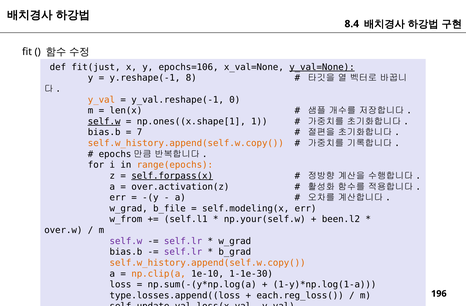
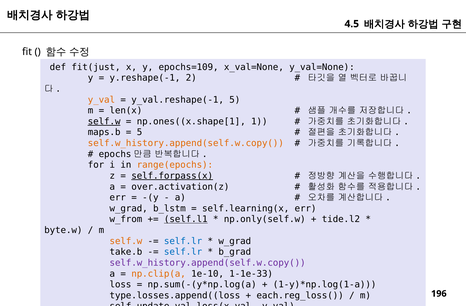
8.4: 8.4 -> 4.5
epochs=106: epochs=106 -> epochs=109
y_val=None underline: present -> none
8: 8 -> 2
y_val.reshape(-1 0: 0 -> 5
bias.b at (104, 132): bias.b -> maps.b
7 at (139, 132): 7 -> 5
b_file: b_file -> b_lstm
self.modeling(x: self.modeling(x -> self.learning(x
self.l1 underline: none -> present
np.your(self.w: np.your(self.w -> np.only(self.w
been.l2: been.l2 -> tide.l2
over.w: over.w -> byte.w
self.w at (126, 241) colour: purple -> orange
self.lr at (183, 241) colour: purple -> blue
bias.b at (126, 252): bias.b -> take.b
self.lr at (183, 252) colour: purple -> blue
self.w_history.append(self.w.copy( at (208, 263) colour: orange -> purple
1-1e-30: 1-1e-30 -> 1-1e-33
